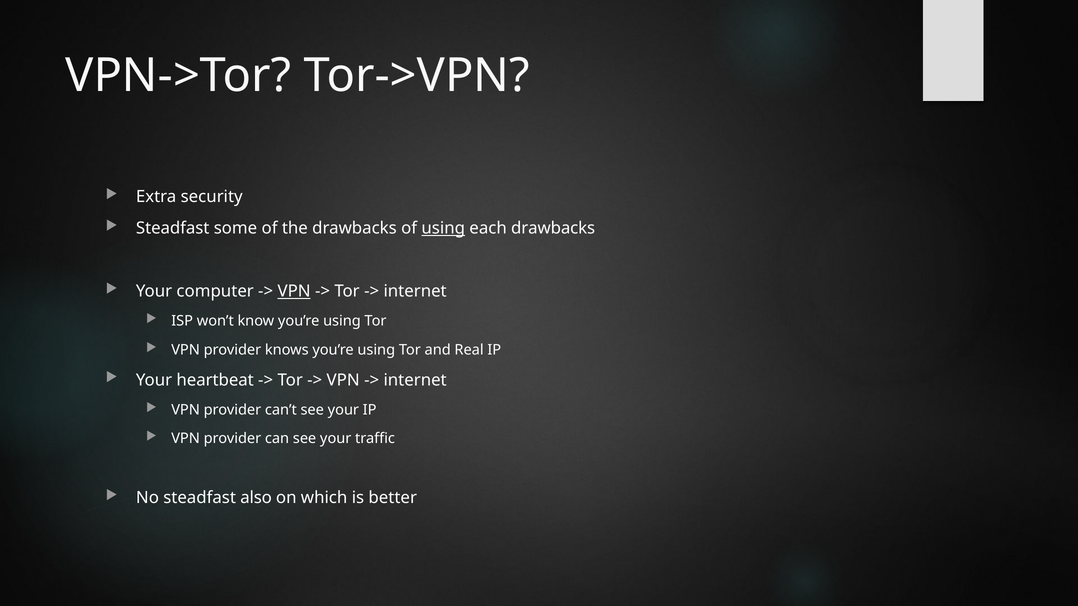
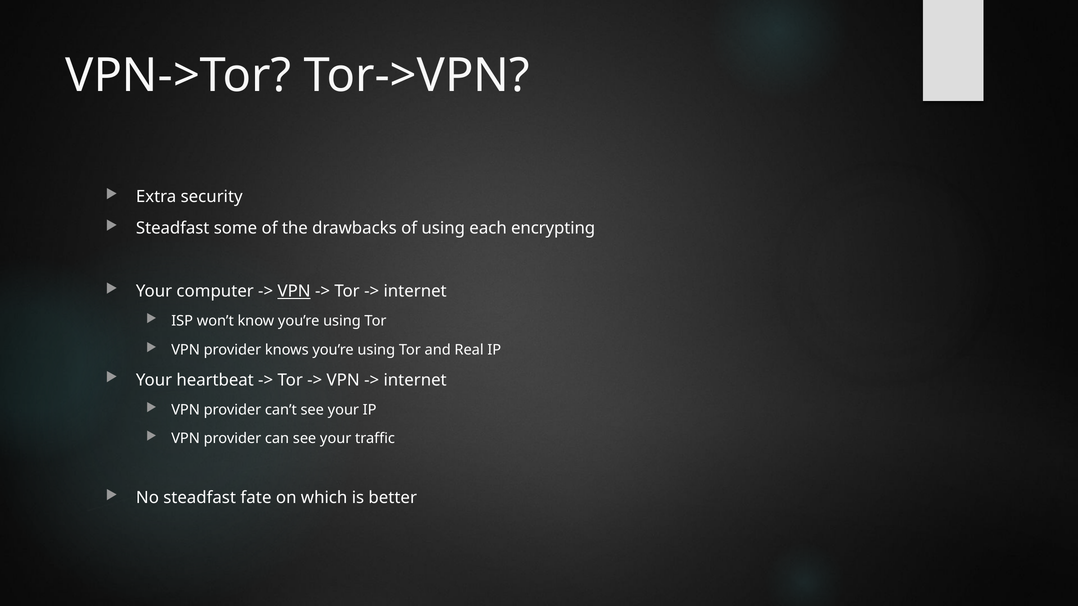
using at (443, 228) underline: present -> none
each drawbacks: drawbacks -> encrypting
also: also -> fate
